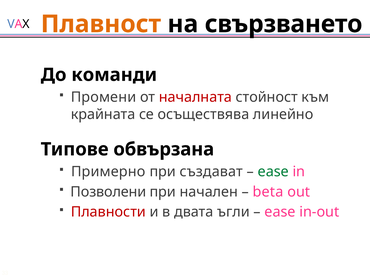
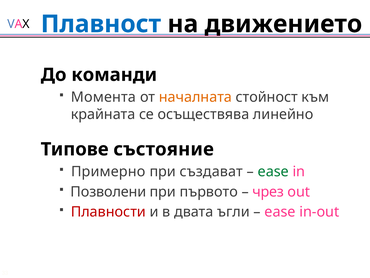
Плавност colour: orange -> blue
свързването: свързването -> движението
Промени: Промени -> Момента
началната colour: red -> orange
обвързана: обвързана -> състояние
начален: начален -> първото
beta: beta -> чрез
